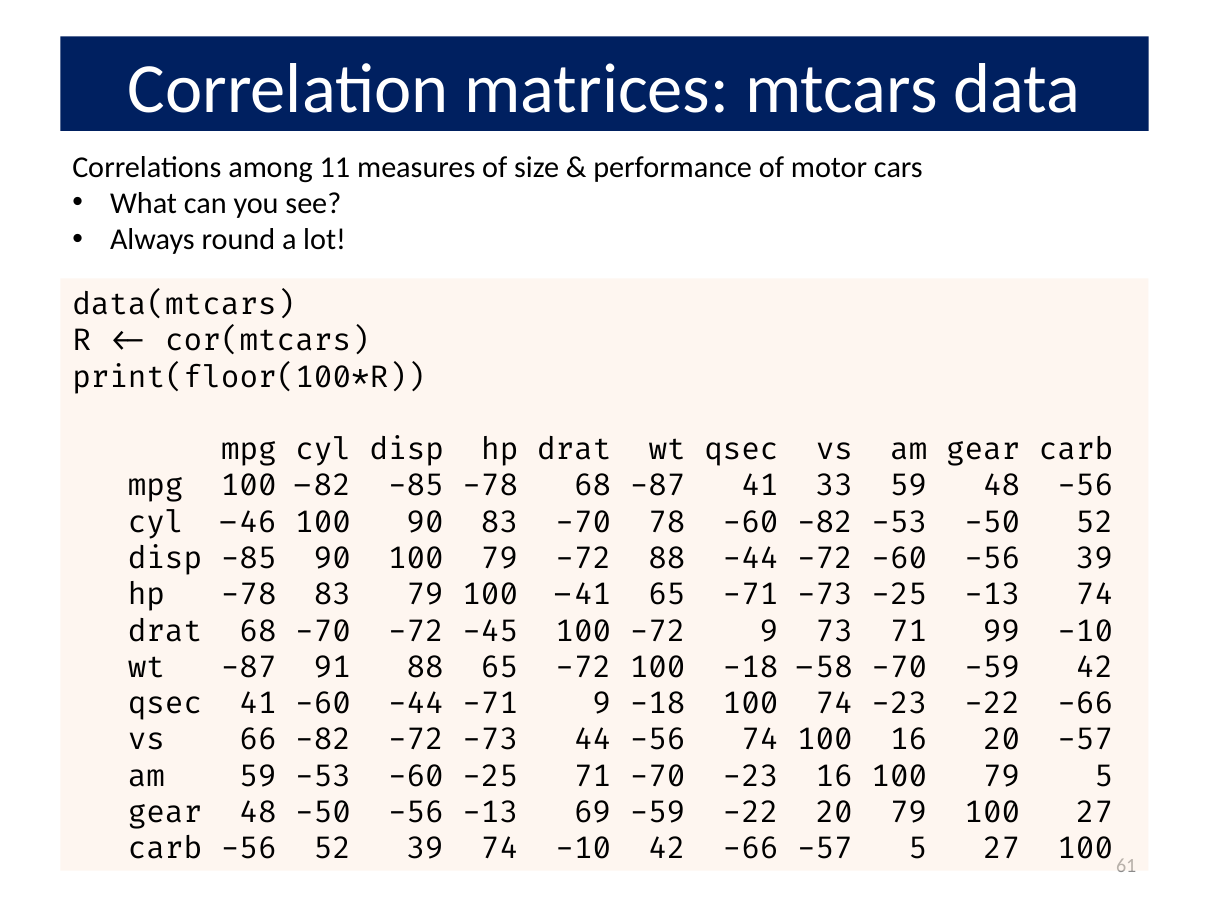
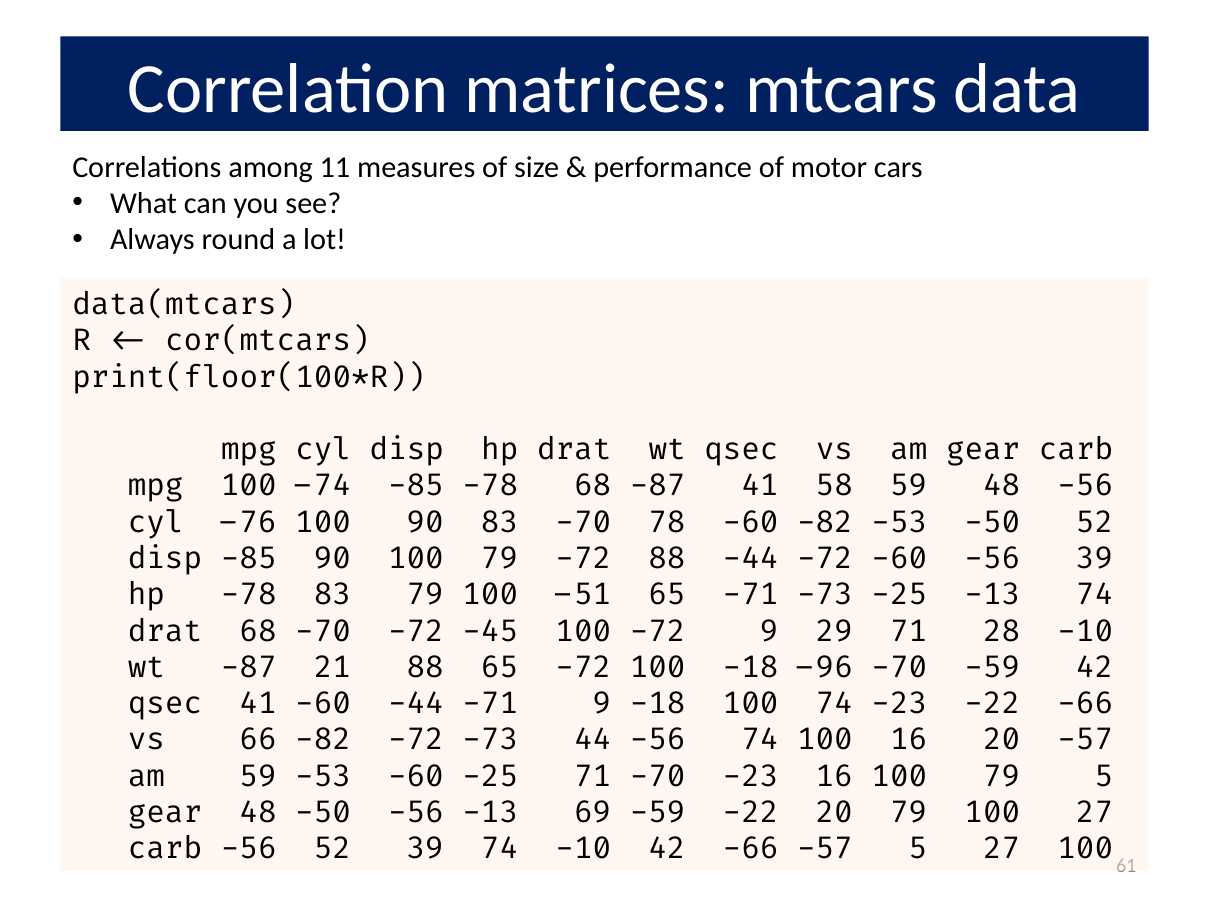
100 -82: -82 -> -74
33: 33 -> 58
-46: -46 -> -76
-41: -41 -> -51
73: 73 -> 29
99: 99 -> 28
91: 91 -> 21
-58: -58 -> -96
